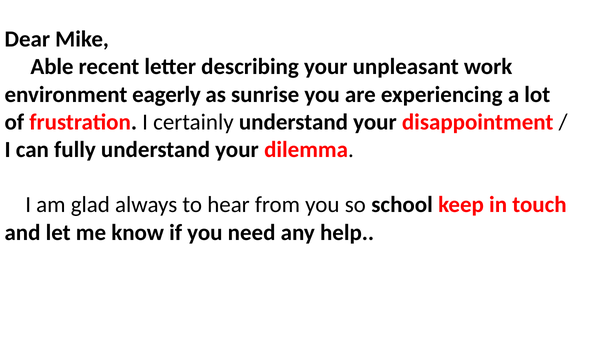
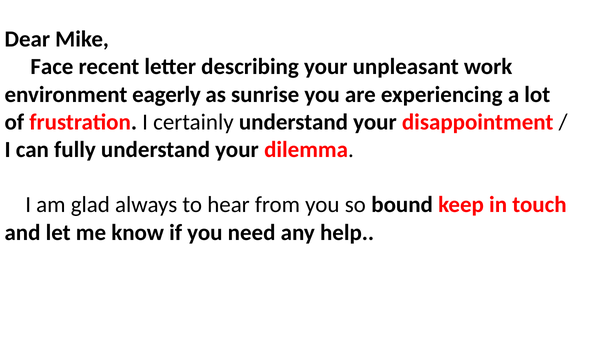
Able: Able -> Face
school: school -> bound
